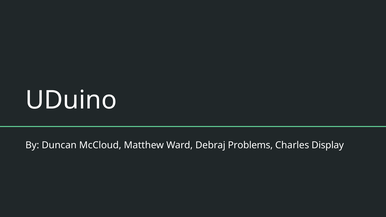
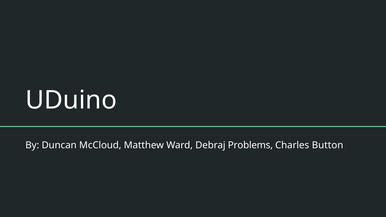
Display: Display -> Button
